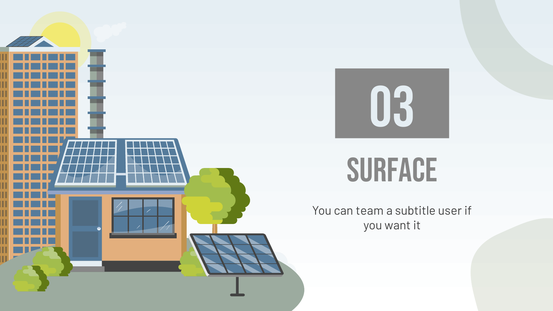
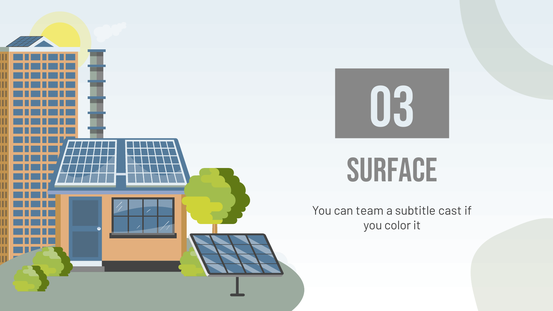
user: user -> cast
want: want -> color
